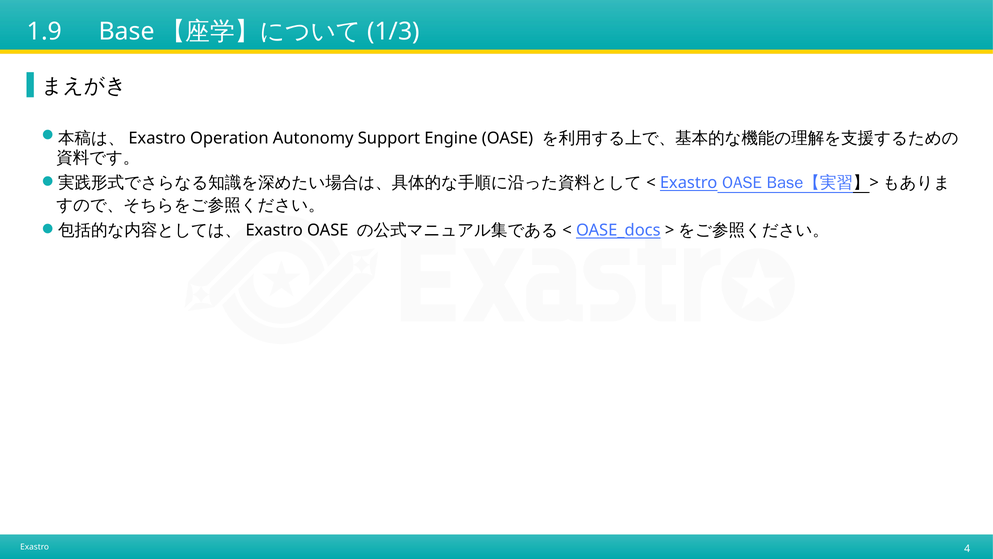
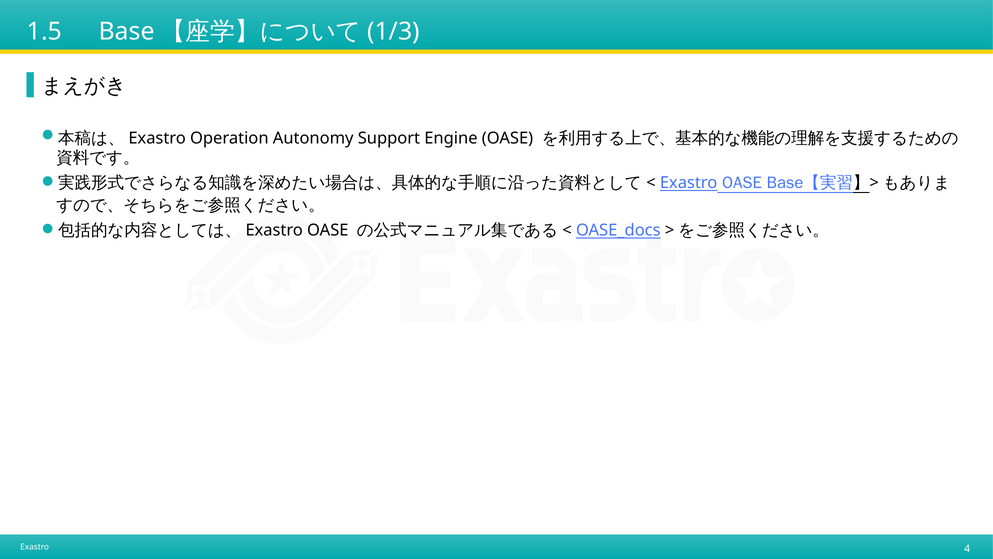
1.9: 1.9 -> 1.5
